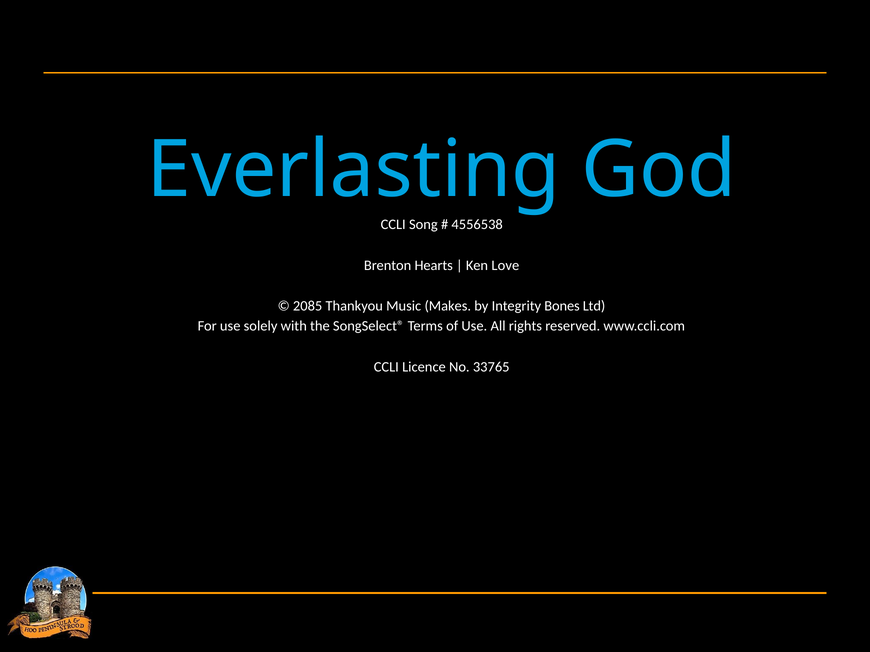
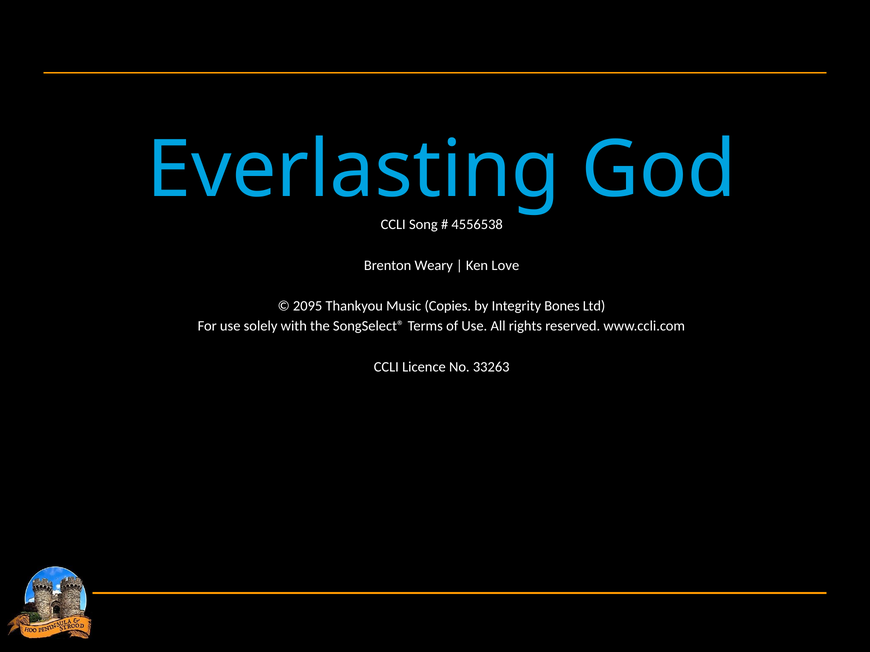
Hearts: Hearts -> Weary
2085: 2085 -> 2095
Makes: Makes -> Copies
33765: 33765 -> 33263
